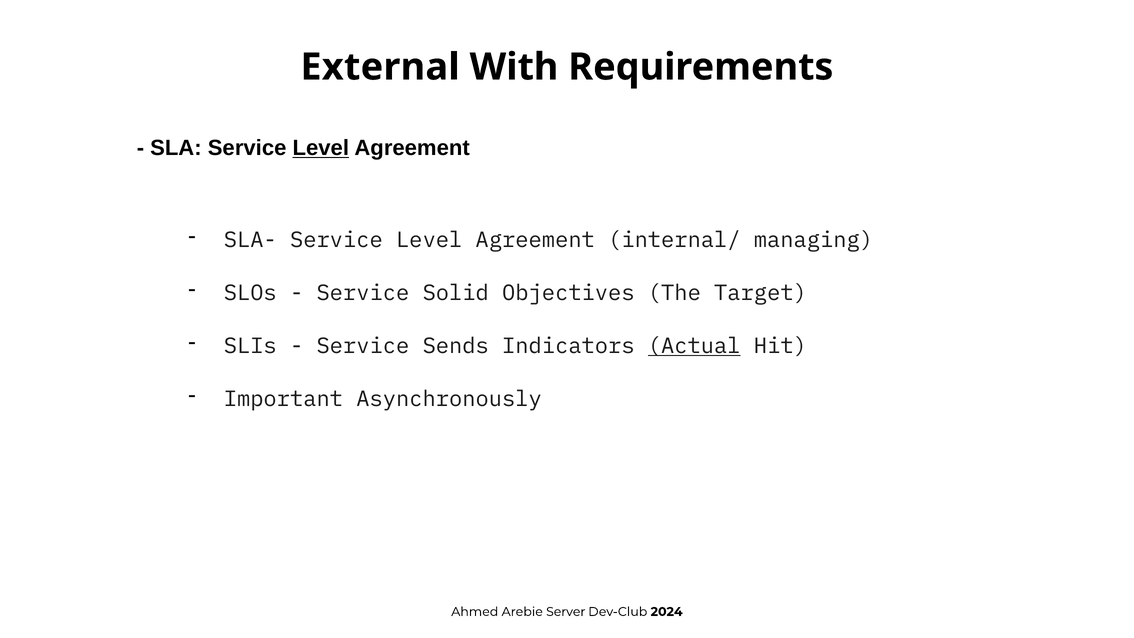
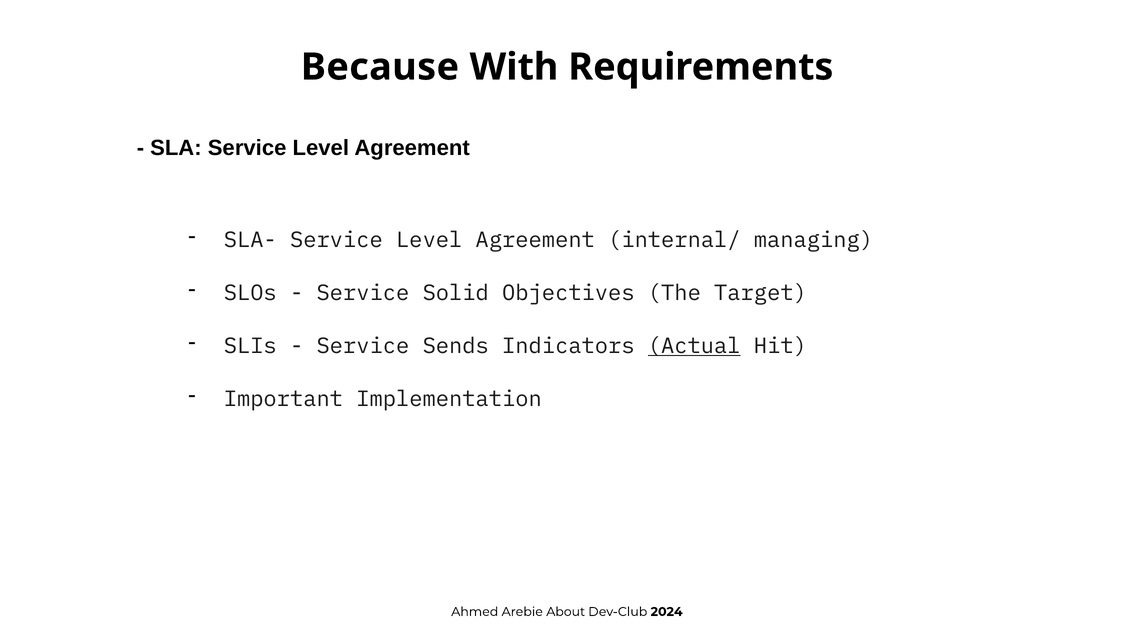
External: External -> Because
Level at (321, 148) underline: present -> none
Asynchronously: Asynchronously -> Implementation
Server: Server -> About
